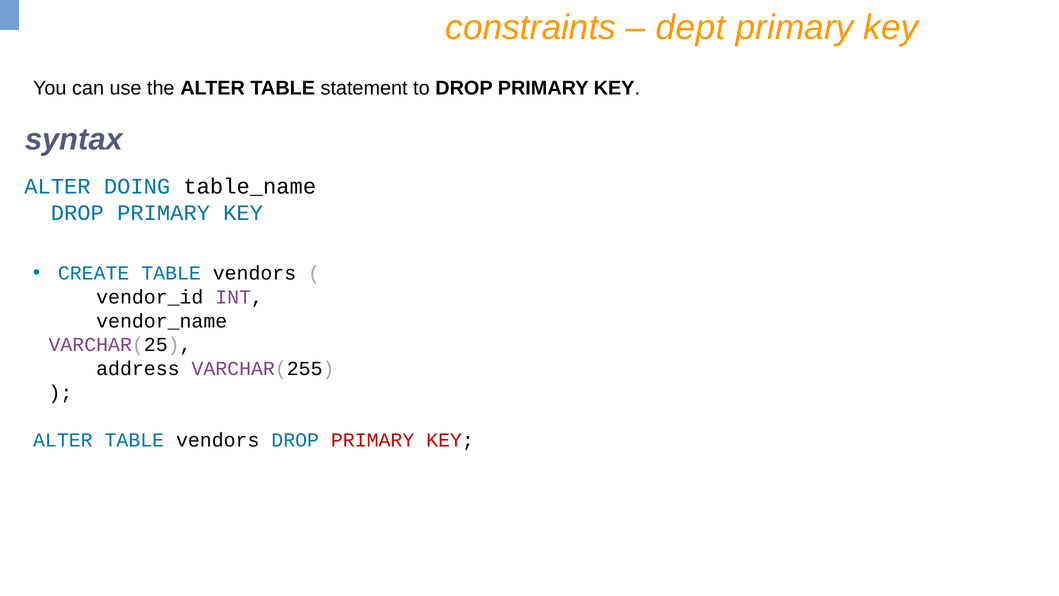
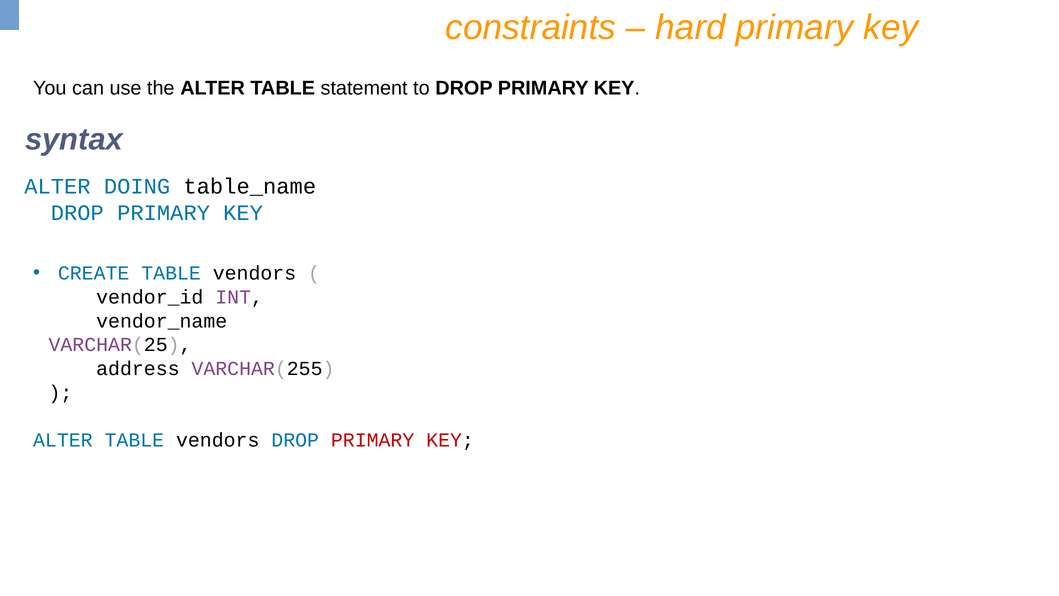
dept: dept -> hard
